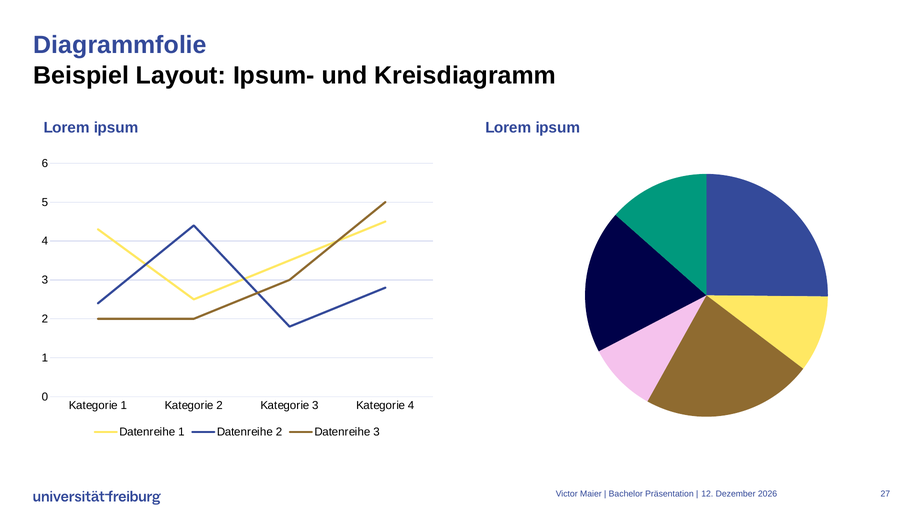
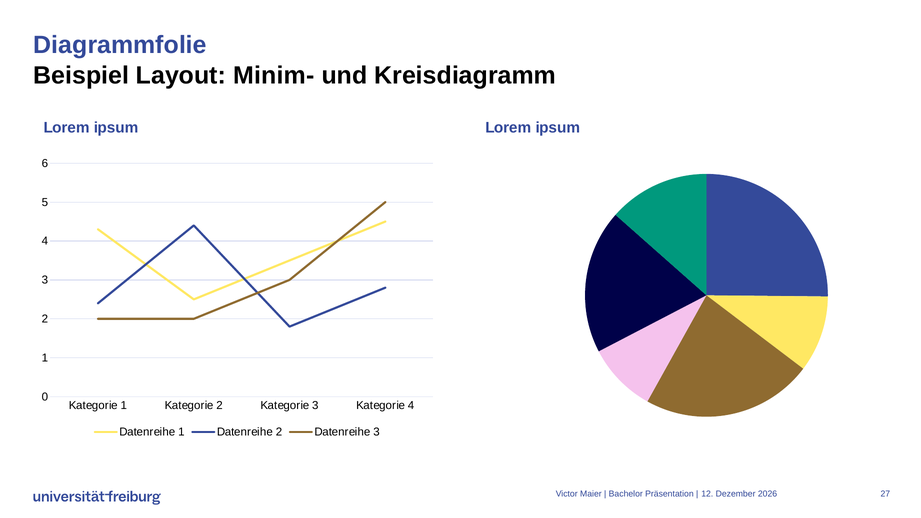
Ipsum-: Ipsum- -> Minim-
